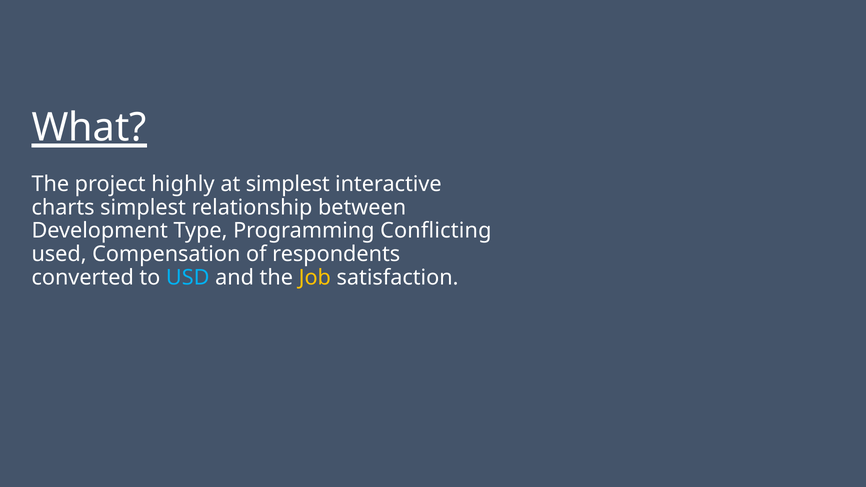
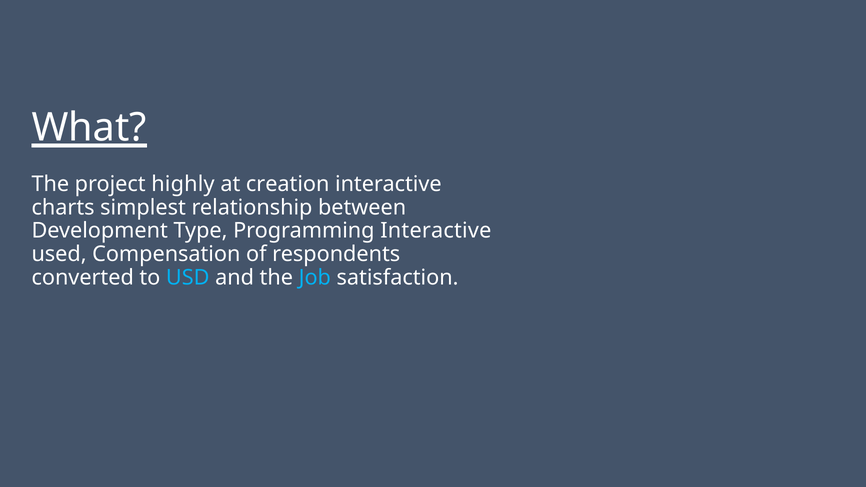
at simplest: simplest -> creation
Programming Conflicting: Conflicting -> Interactive
Job colour: yellow -> light blue
